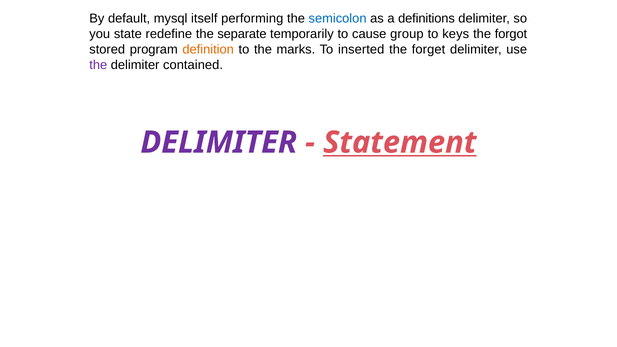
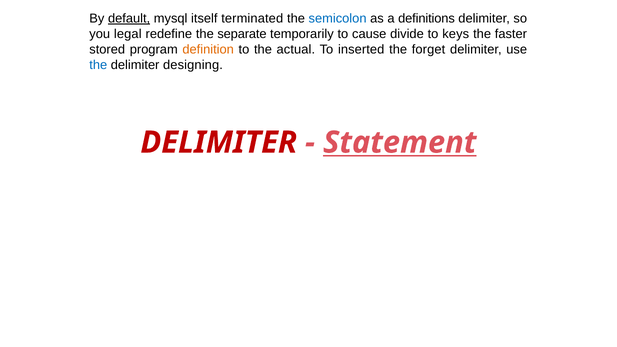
default underline: none -> present
performing: performing -> terminated
state: state -> legal
group: group -> divide
forgot: forgot -> faster
marks: marks -> actual
the at (98, 65) colour: purple -> blue
contained: contained -> designing
DELIMITER at (219, 143) colour: purple -> red
